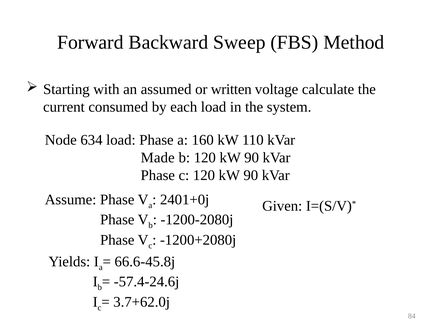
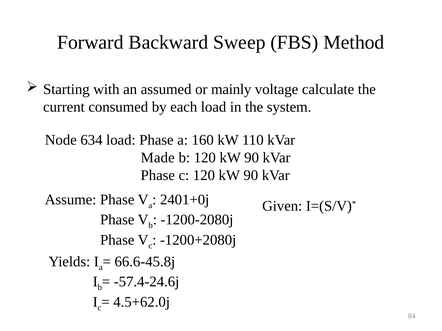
written: written -> mainly
3.7+62.0j: 3.7+62.0j -> 4.5+62.0j
